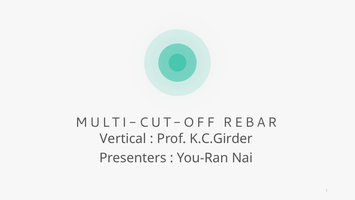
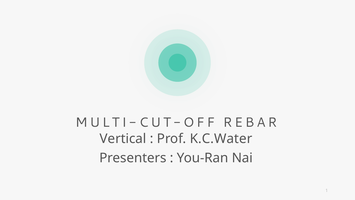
K.C.Girder: K.C.Girder -> K.C.Water
